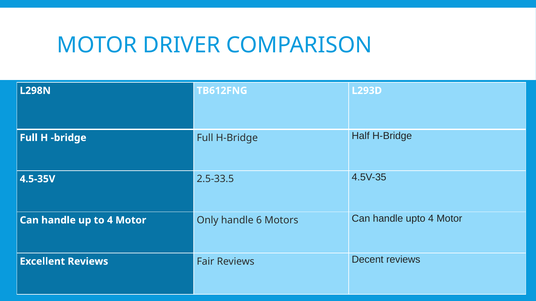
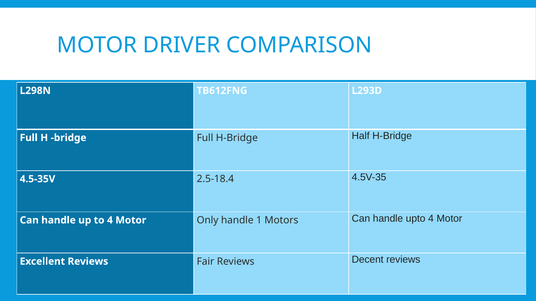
2.5-33.5: 2.5-33.5 -> 2.5-18.4
6: 6 -> 1
